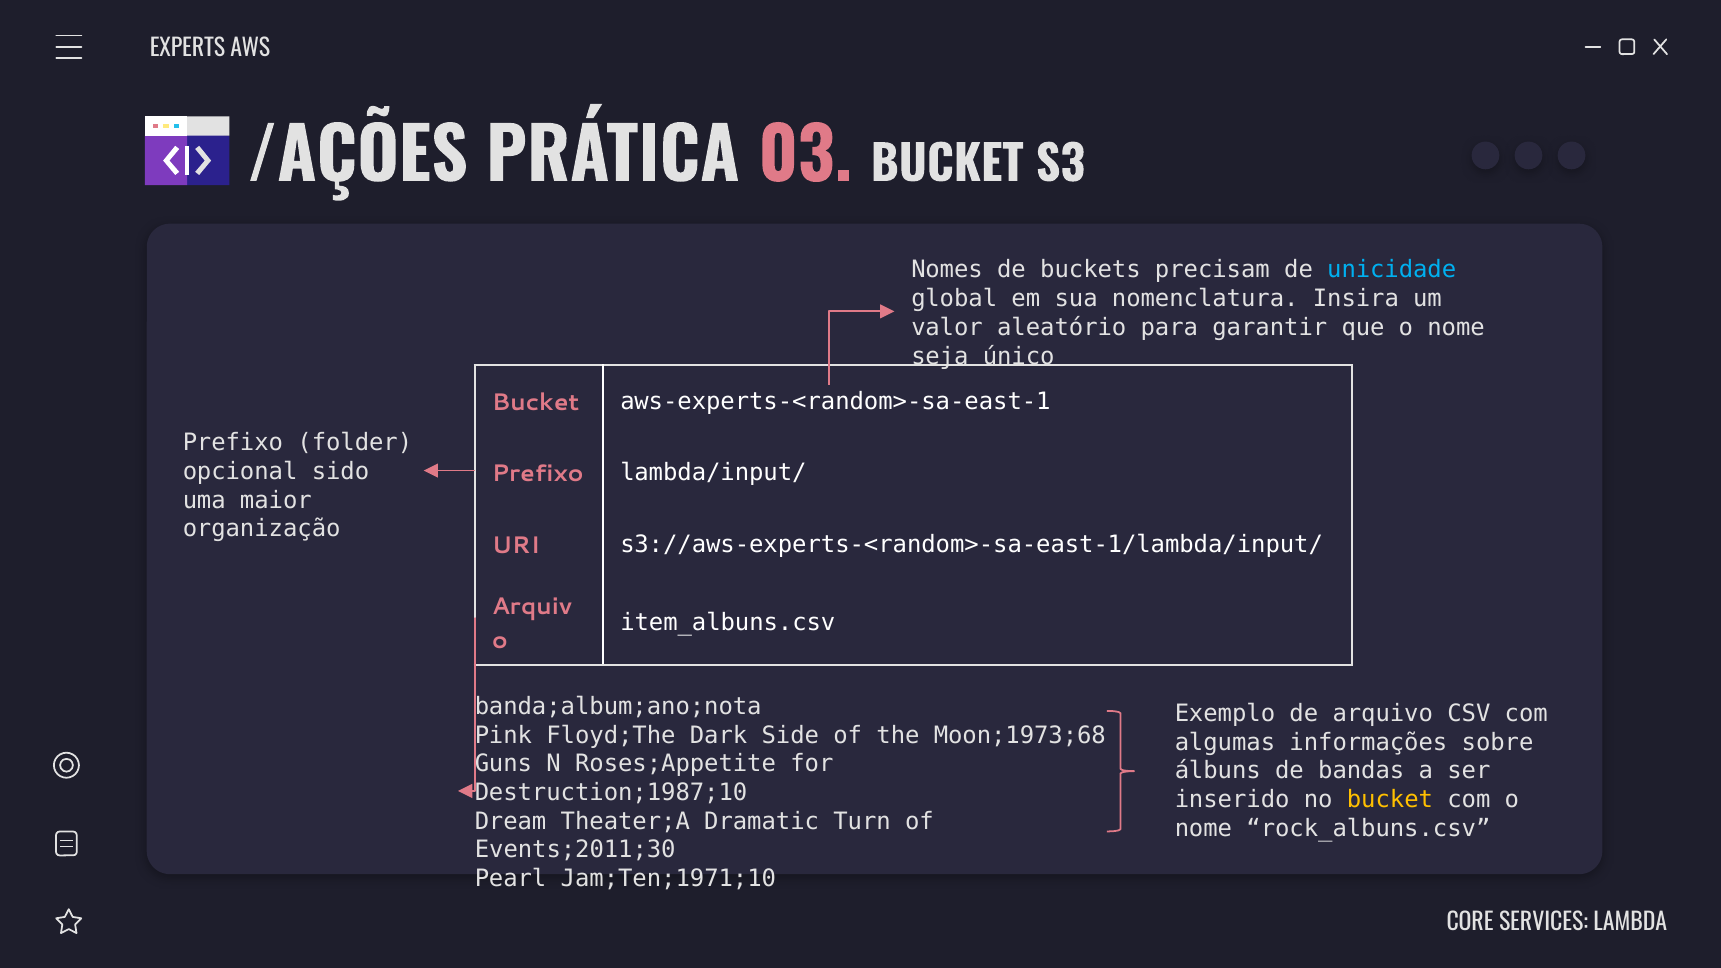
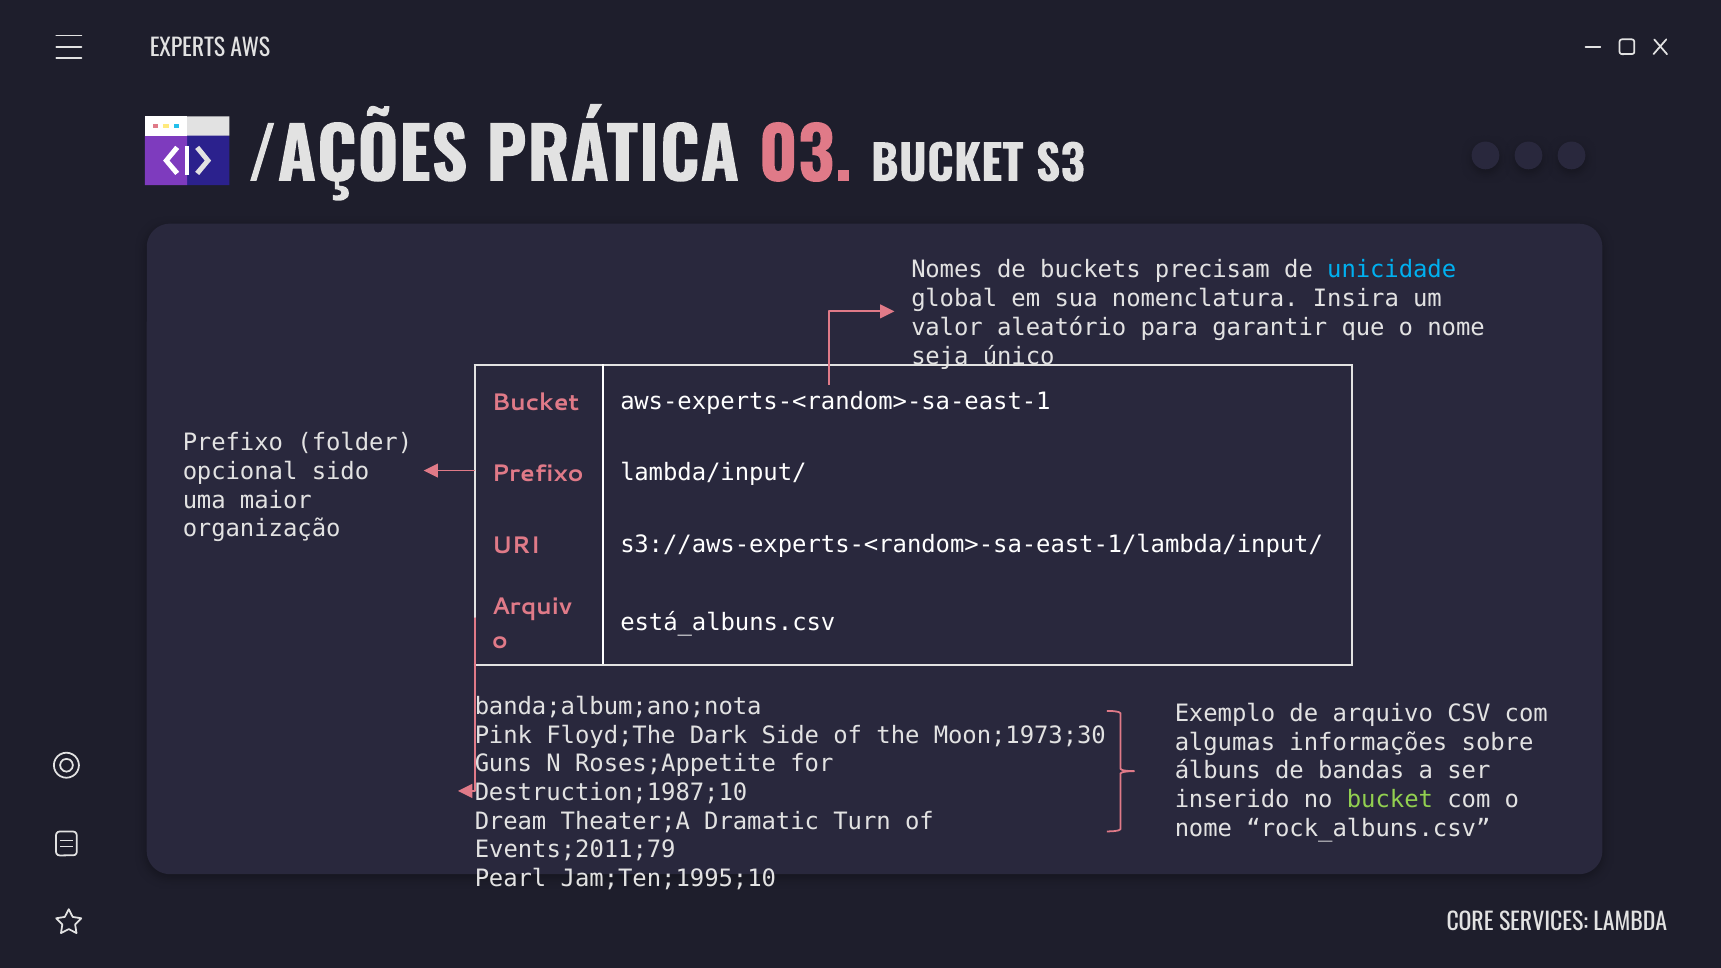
item_albuns.csv: item_albuns.csv -> está_albuns.csv
Moon;1973;68: Moon;1973;68 -> Moon;1973;30
bucket at (1390, 800) colour: yellow -> light green
Events;2011;30: Events;2011;30 -> Events;2011;79
Jam;Ten;1971;10: Jam;Ten;1971;10 -> Jam;Ten;1995;10
